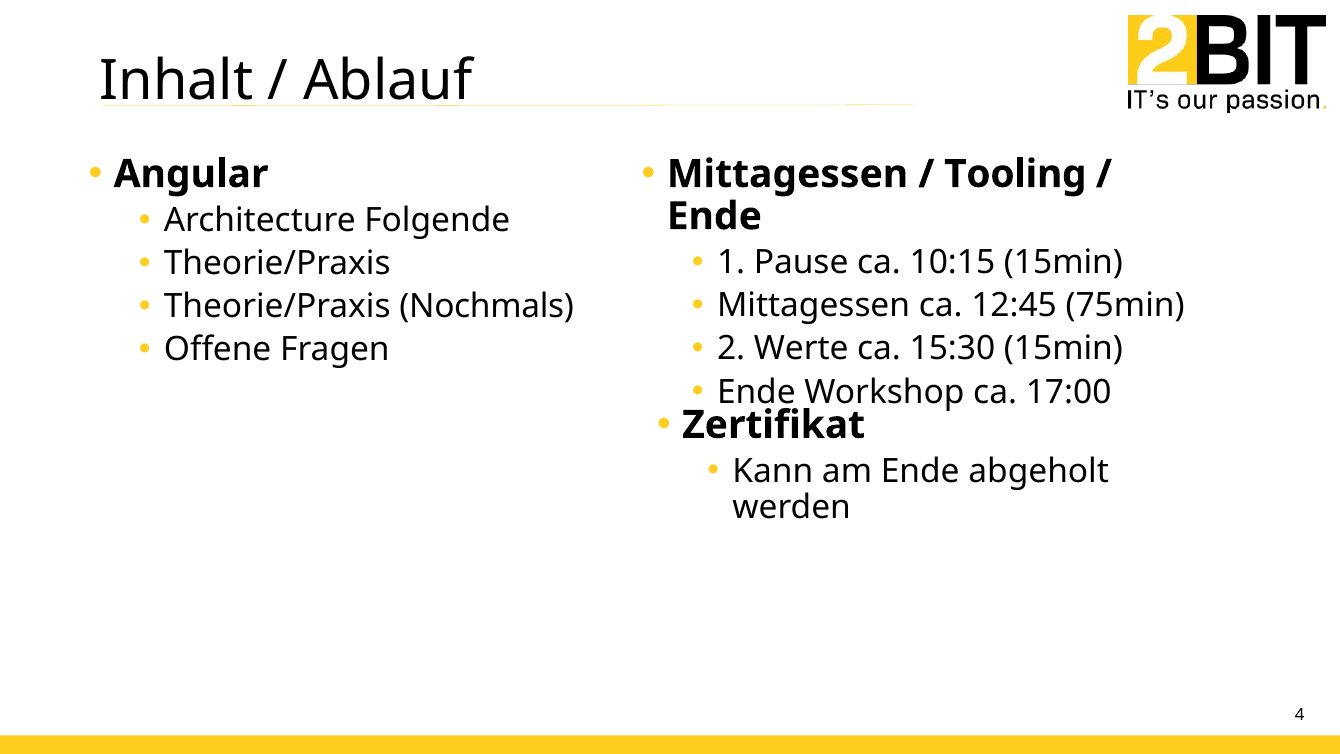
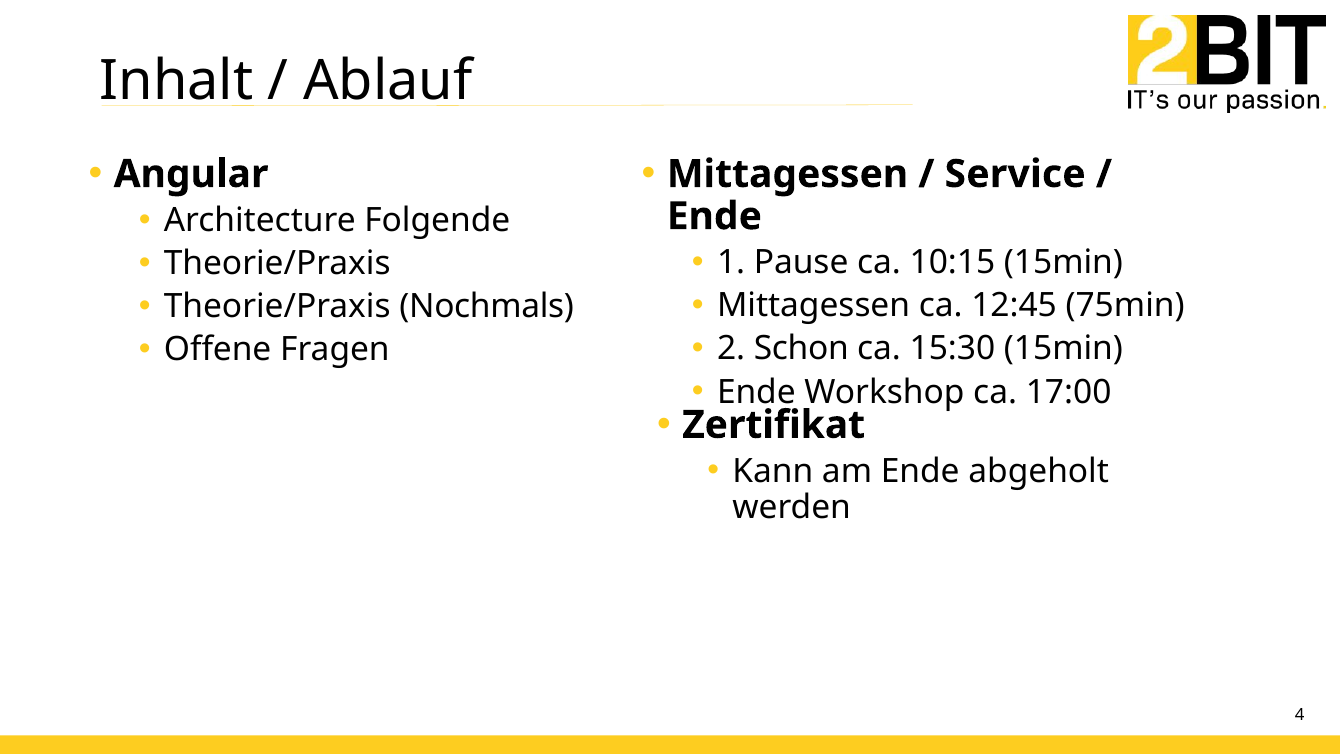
Tooling: Tooling -> Service
Werte: Werte -> Schon
